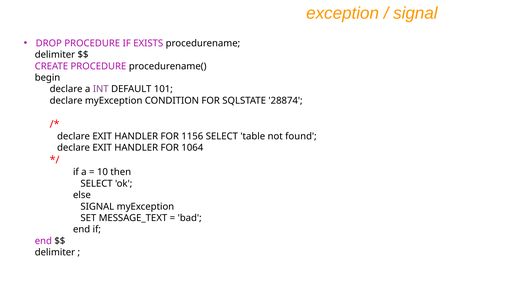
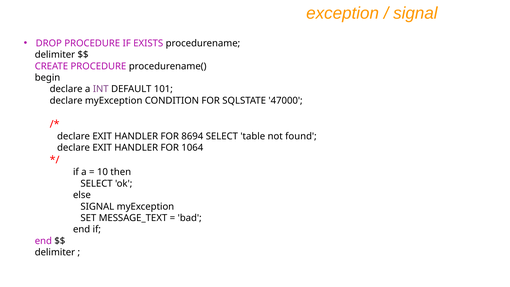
28874: 28874 -> 47000
1156: 1156 -> 8694
